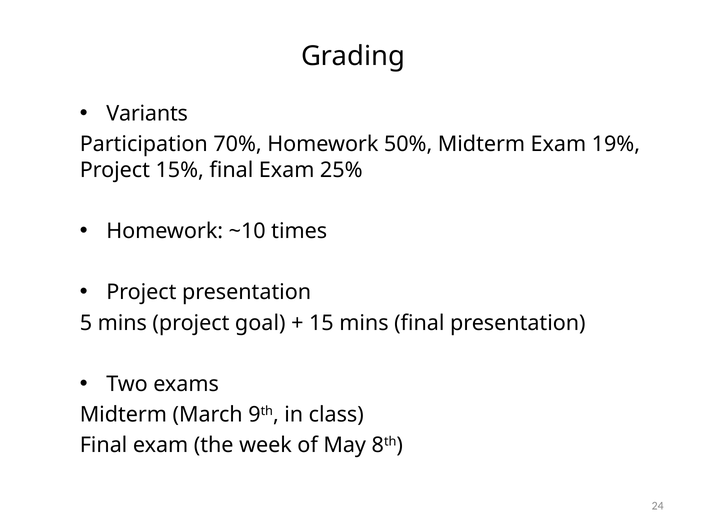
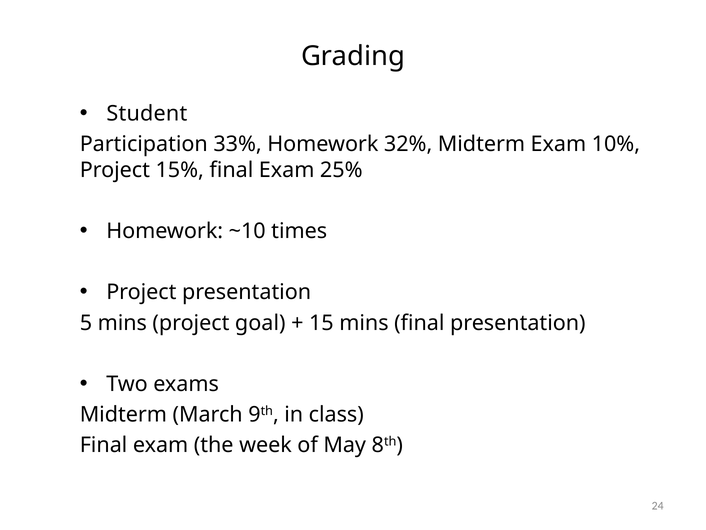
Variants: Variants -> Student
70%: 70% -> 33%
50%: 50% -> 32%
19%: 19% -> 10%
